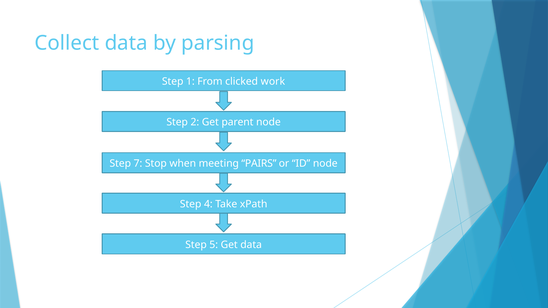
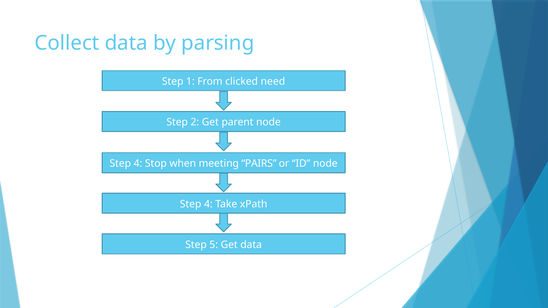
work: work -> need
7 at (138, 164): 7 -> 4
